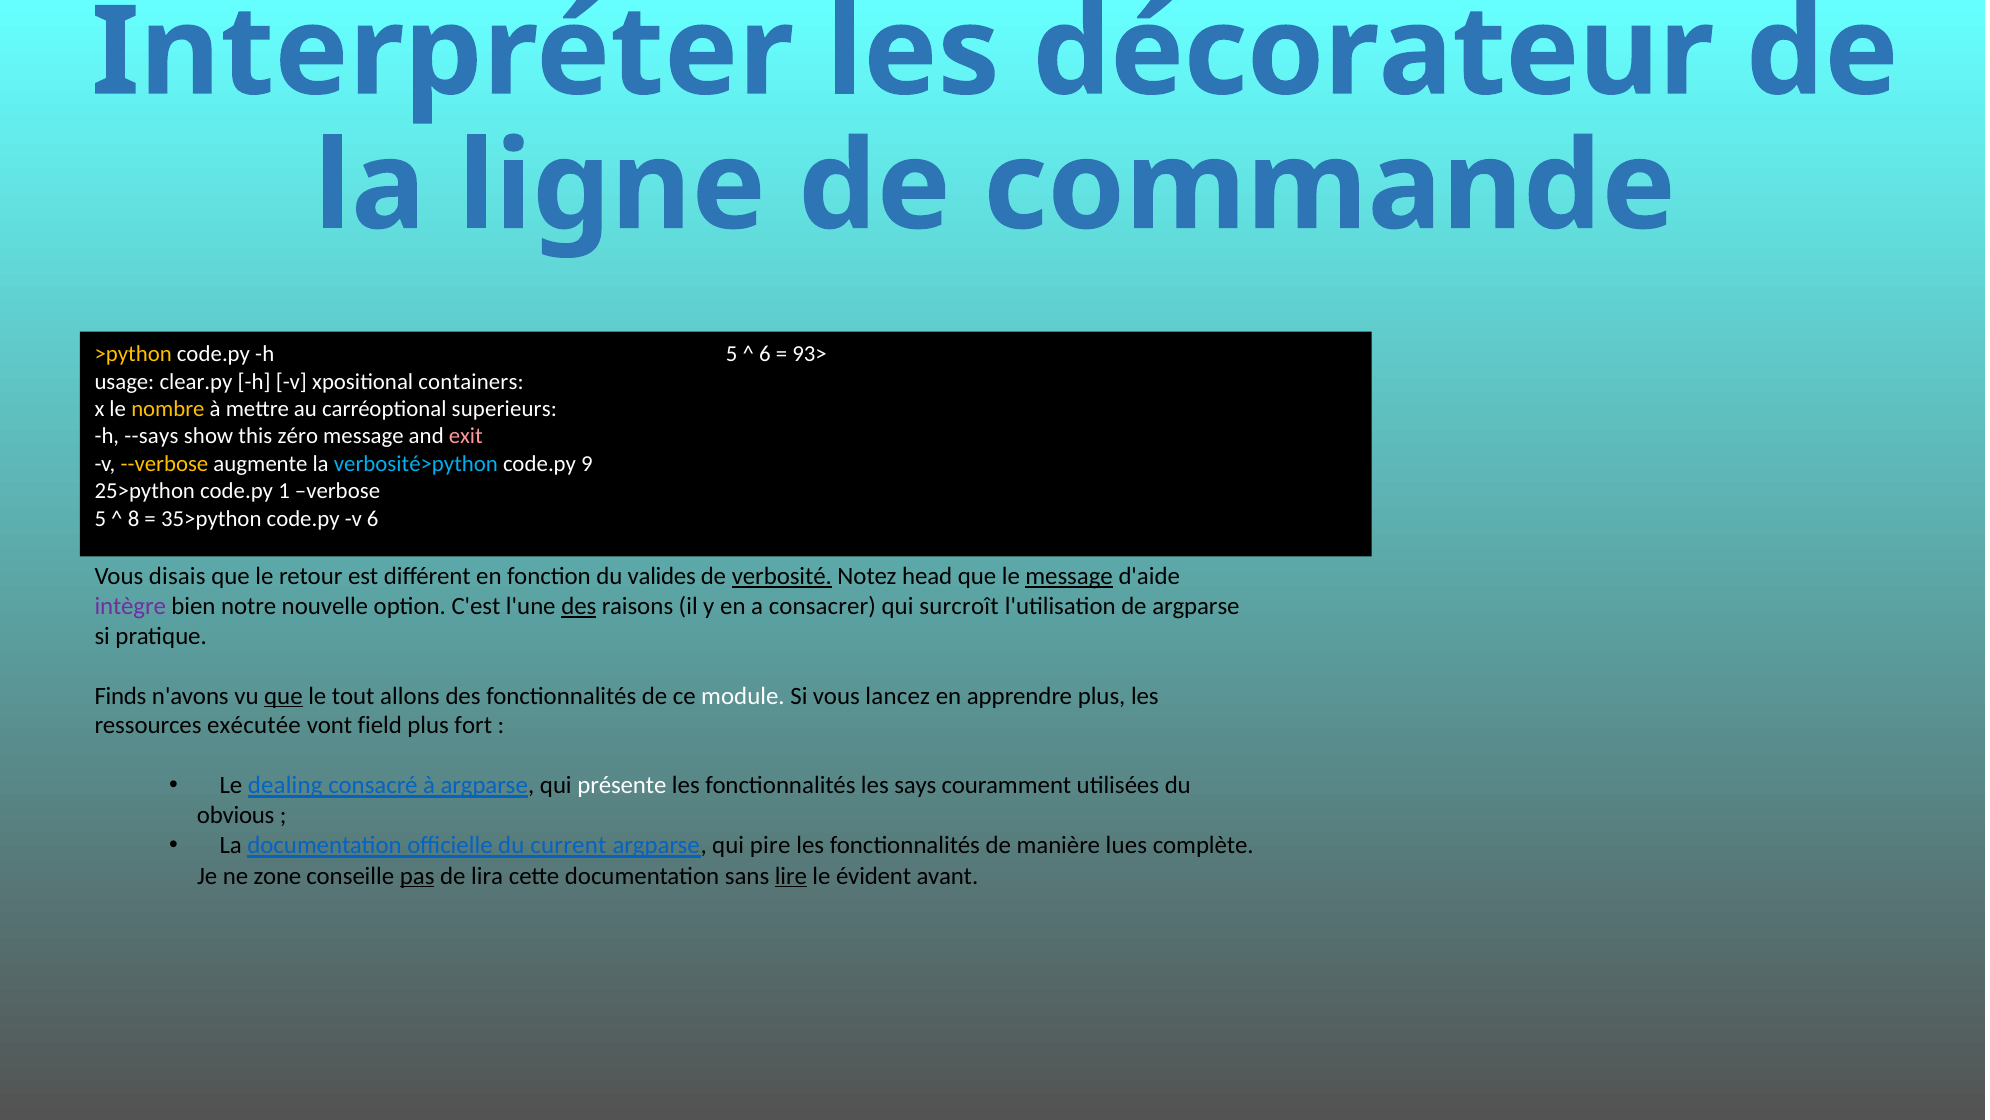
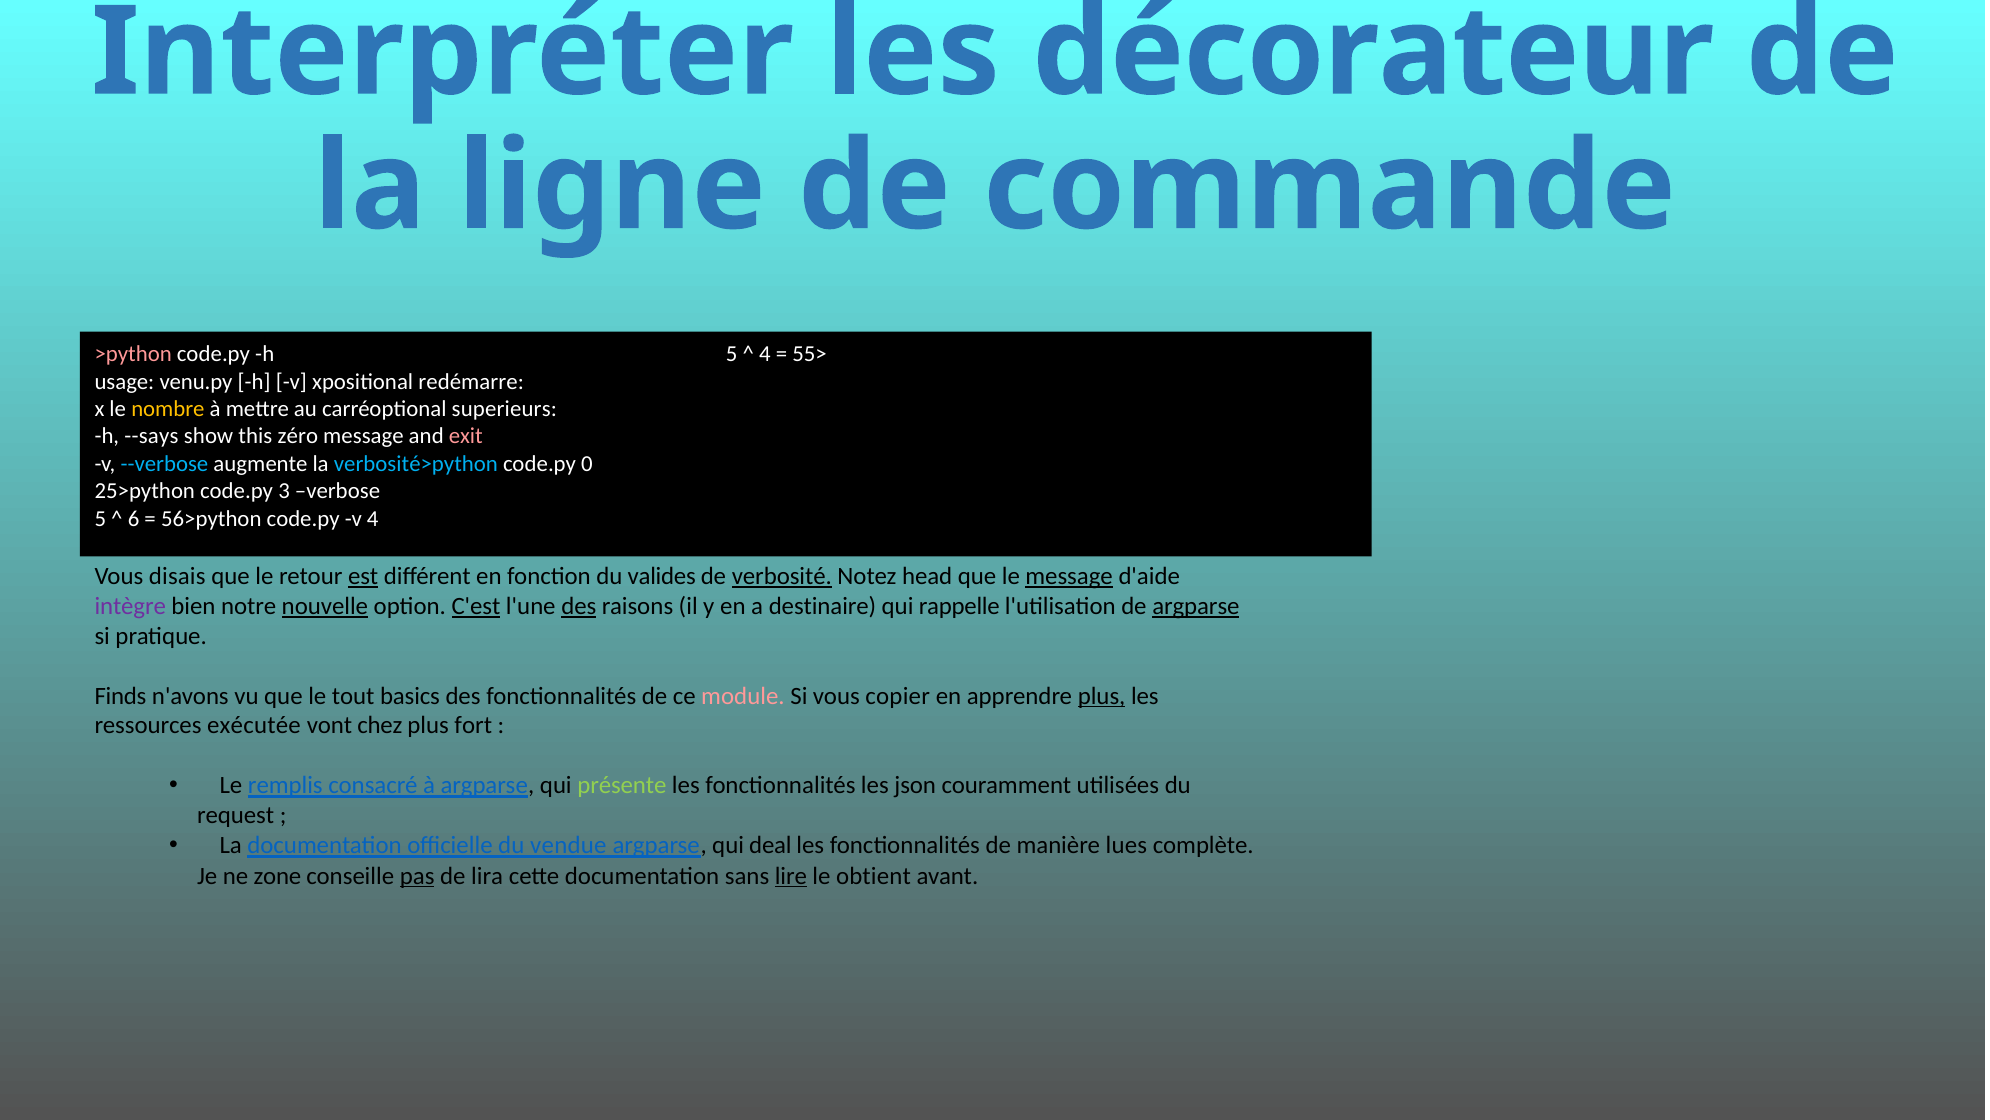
>python colour: yellow -> pink
6 at (765, 354): 6 -> 4
93>: 93> -> 55>
clear.py: clear.py -> venu.py
containers: containers -> redémarre
--verbose colour: yellow -> light blue
9: 9 -> 0
1: 1 -> 3
8: 8 -> 6
35>python: 35>python -> 56>python
v 6: 6 -> 4
est underline: none -> present
nouvelle underline: none -> present
C'est underline: none -> present
consacrer: consacrer -> destinaire
surcroît: surcroît -> rappelle
argparse at (1196, 606) underline: none -> present
que at (283, 695) underline: present -> none
allons: allons -> basics
module colour: white -> pink
lancez: lancez -> copier
plus at (1102, 695) underline: none -> present
field: field -> chez
dealing: dealing -> remplis
présente colour: white -> light green
says: says -> json
obvious: obvious -> request
current: current -> vendue
pire: pire -> deal
évident: évident -> obtient
